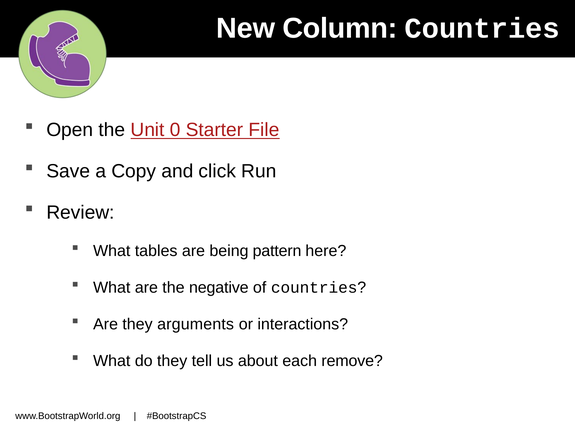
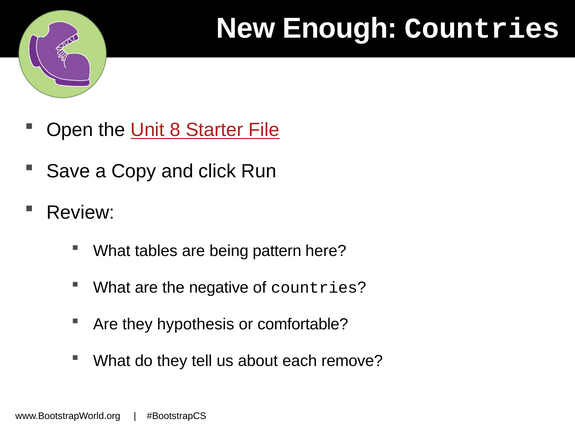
Column: Column -> Enough
0: 0 -> 8
arguments: arguments -> hypothesis
interactions: interactions -> comfortable
